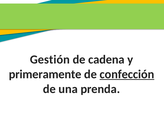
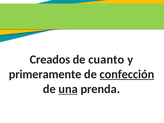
Gestión: Gestión -> Creados
cadena: cadena -> cuanto
una underline: none -> present
